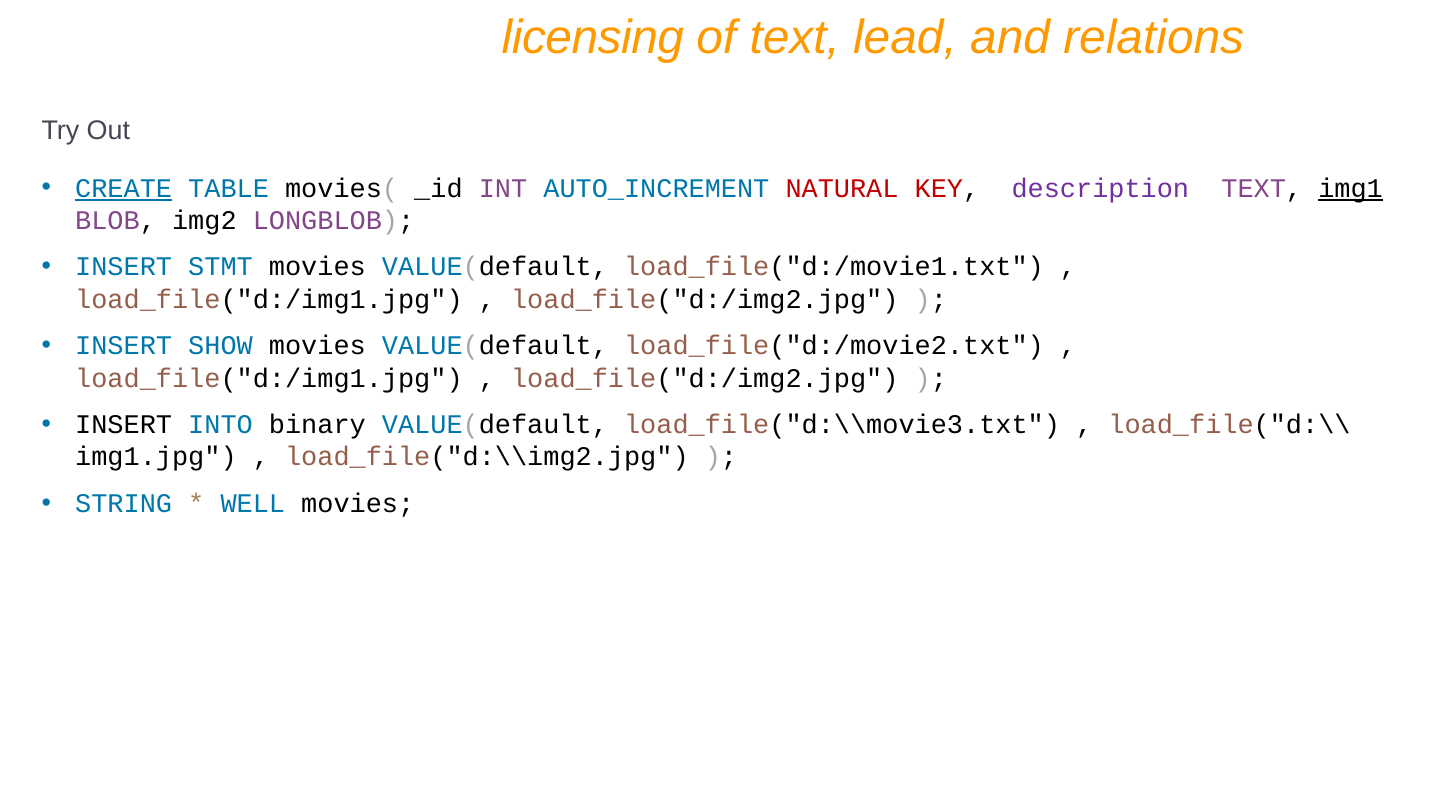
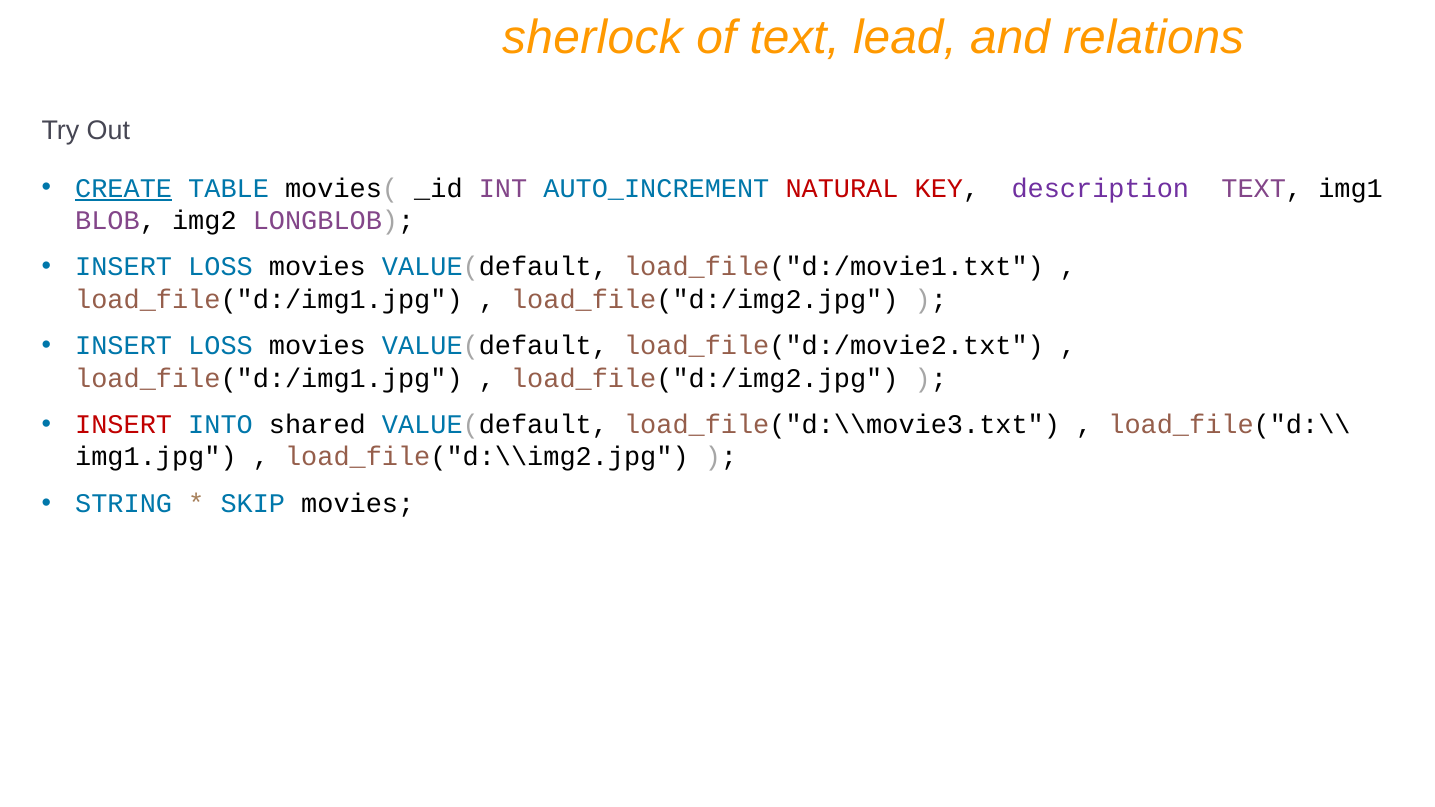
licensing: licensing -> sherlock
img1 underline: present -> none
STMT at (221, 267): STMT -> LOSS
SHOW at (221, 346): SHOW -> LOSS
INSERT at (124, 425) colour: black -> red
binary: binary -> shared
WELL: WELL -> SKIP
